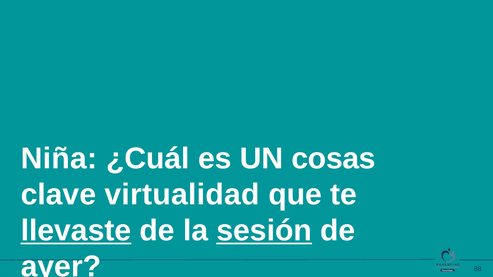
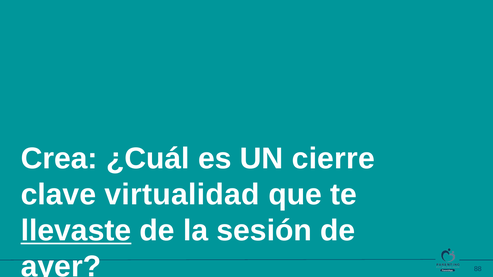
Niña: Niña -> Crea
cosas: cosas -> cierre
sesión underline: present -> none
